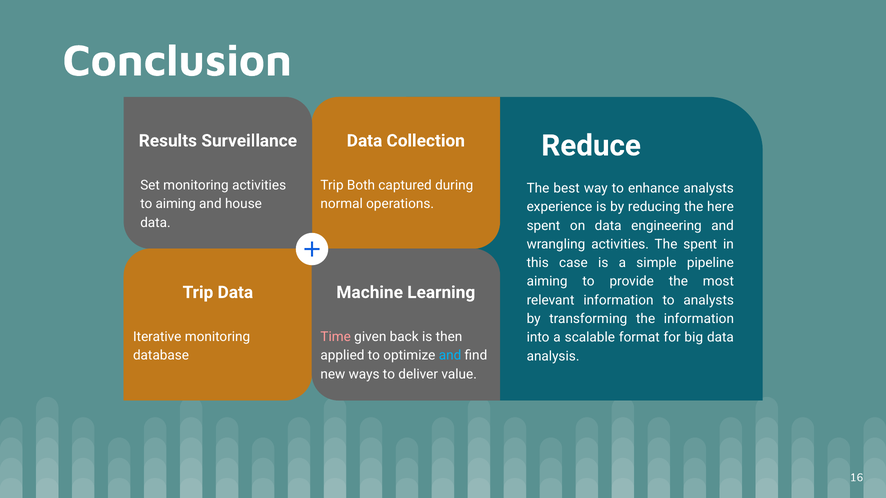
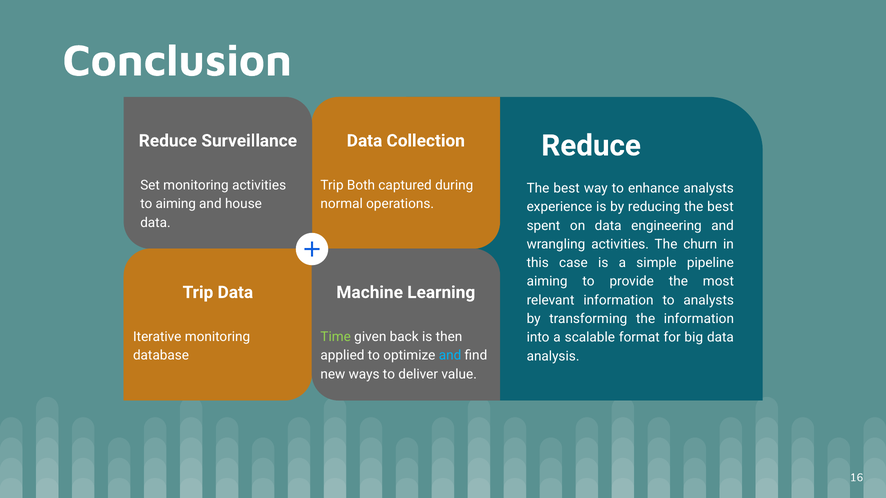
Results at (168, 141): Results -> Reduce
reducing the here: here -> best
The spent: spent -> churn
Time colour: pink -> light green
